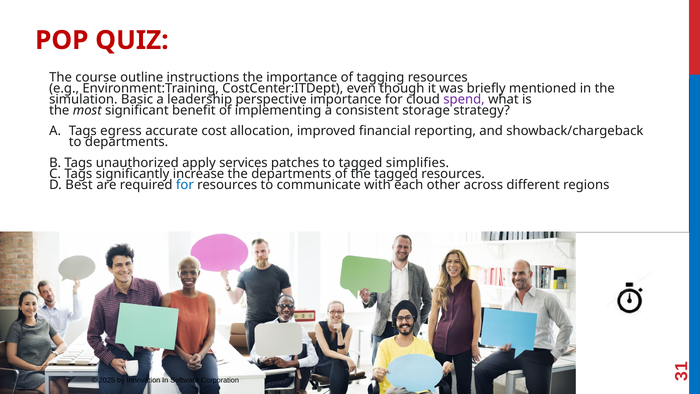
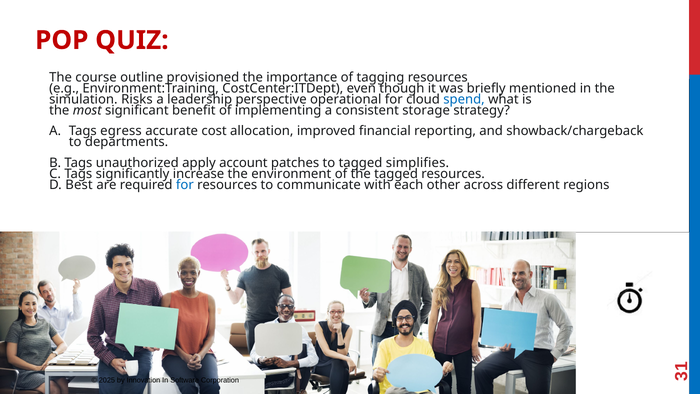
instructions: instructions -> provisioned
Basic: Basic -> Risks
perspective importance: importance -> operational
spend colour: purple -> blue
services: services -> account
the departments: departments -> environment
